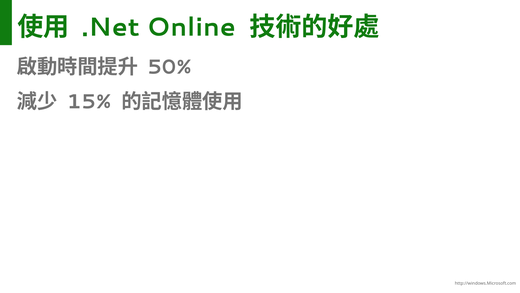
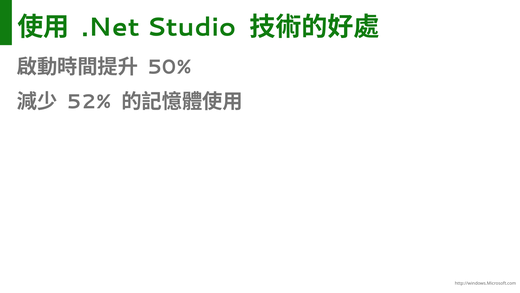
Online: Online -> Studio
15%: 15% -> 52%
